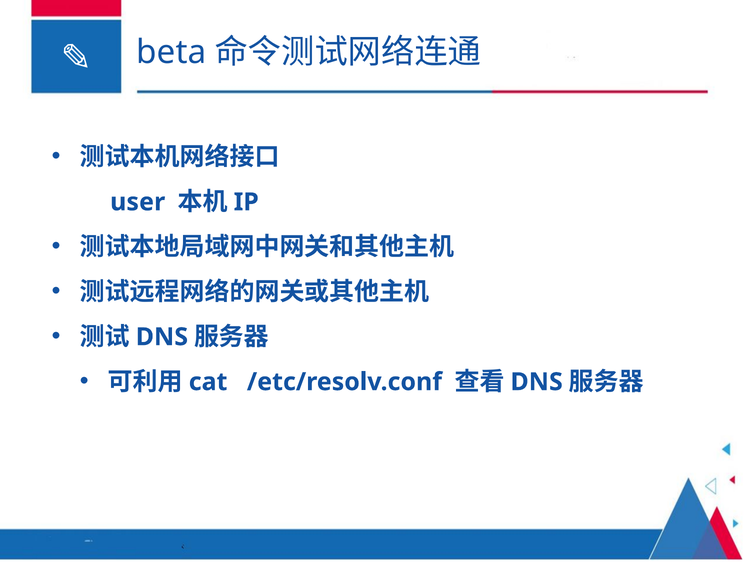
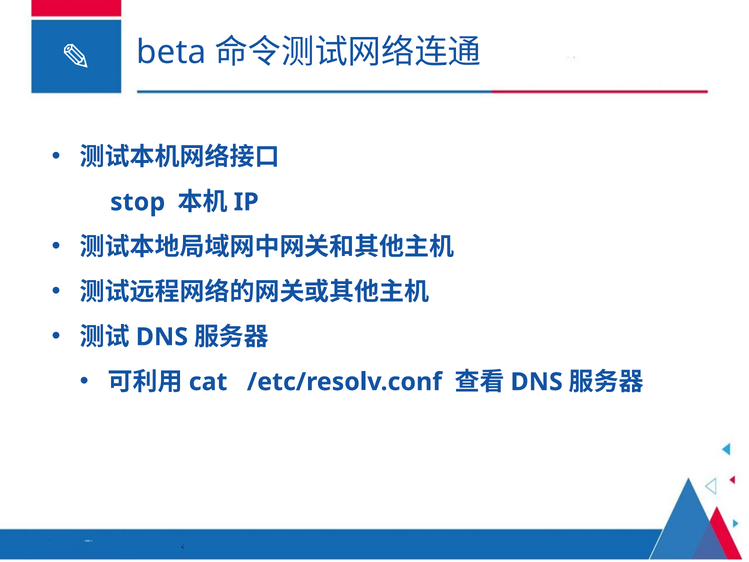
user: user -> stop
